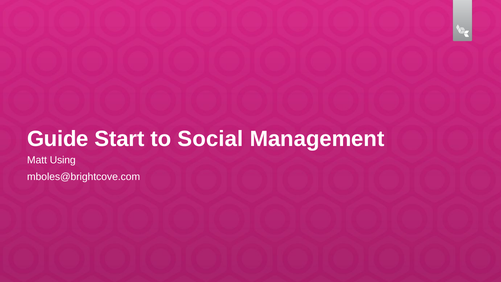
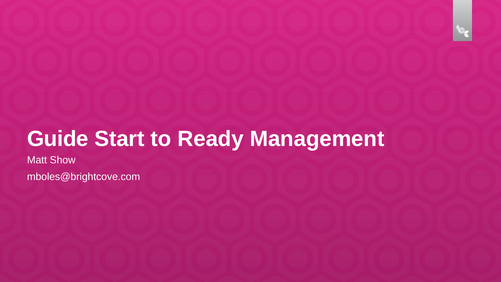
Social: Social -> Ready
Using: Using -> Show
